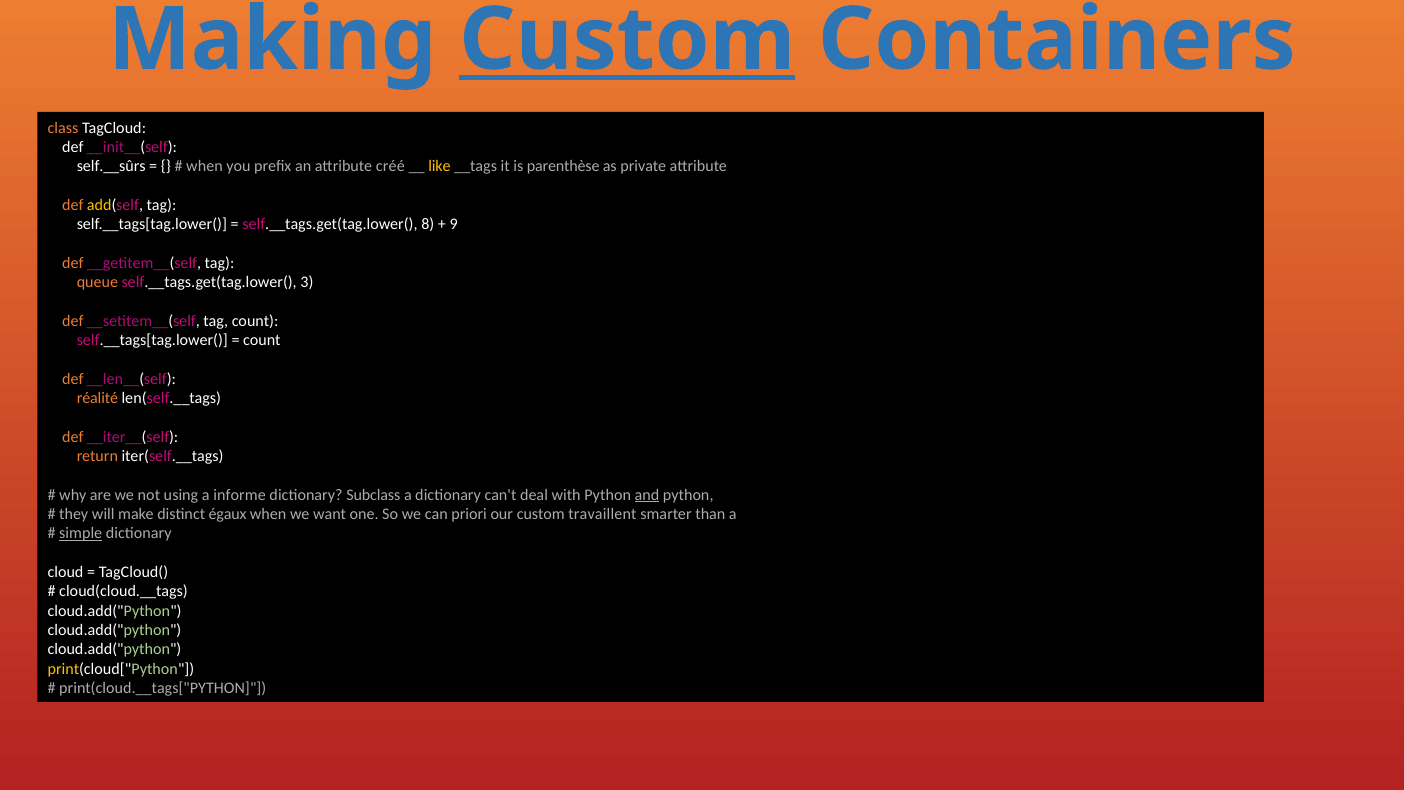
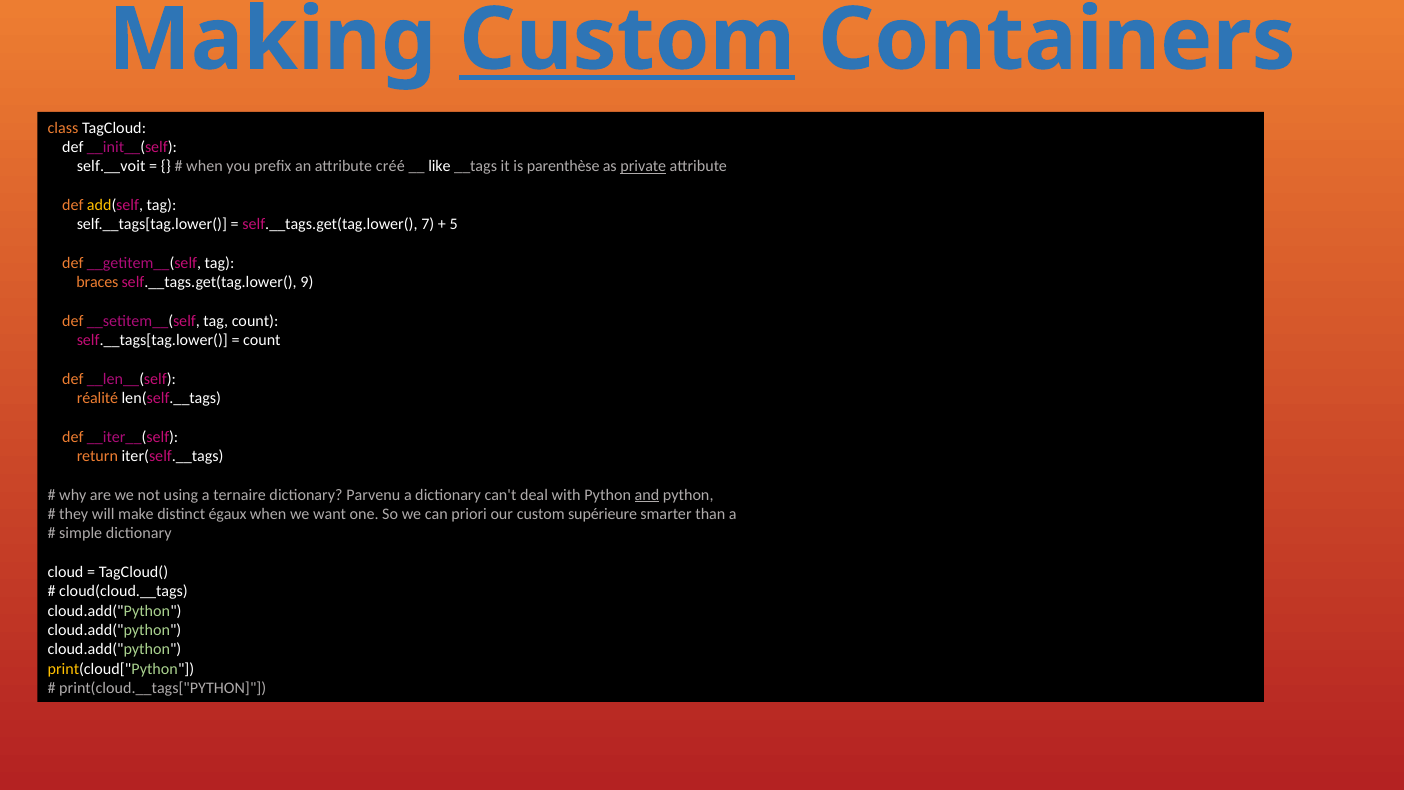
self.__sûrs: self.__sûrs -> self.__voit
like colour: yellow -> white
private underline: none -> present
8: 8 -> 7
9: 9 -> 5
queue: queue -> braces
3: 3 -> 9
informe: informe -> ternaire
Subclass: Subclass -> Parvenu
travaillent: travaillent -> supérieure
simple underline: present -> none
